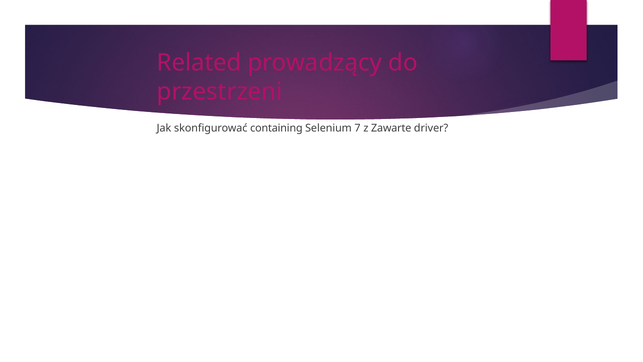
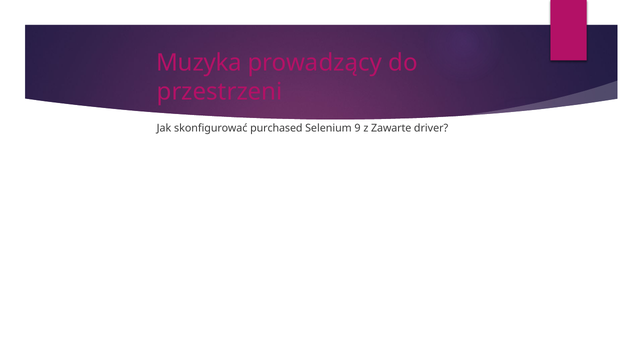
Related: Related -> Muzyka
containing: containing -> purchased
7: 7 -> 9
